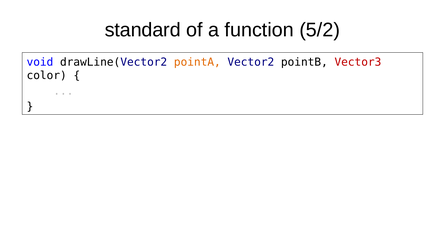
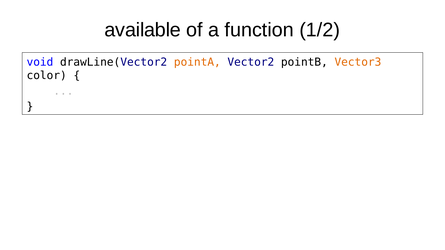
standard: standard -> available
5/2: 5/2 -> 1/2
Vector3 colour: red -> orange
